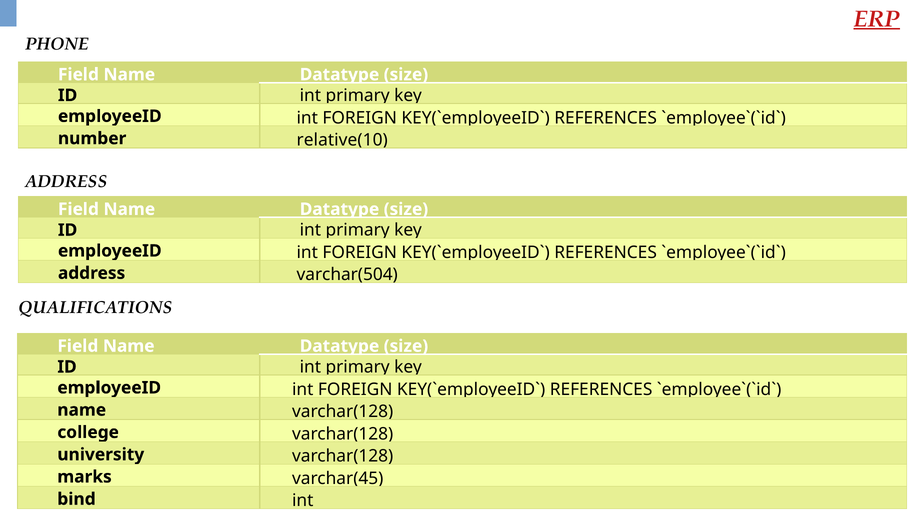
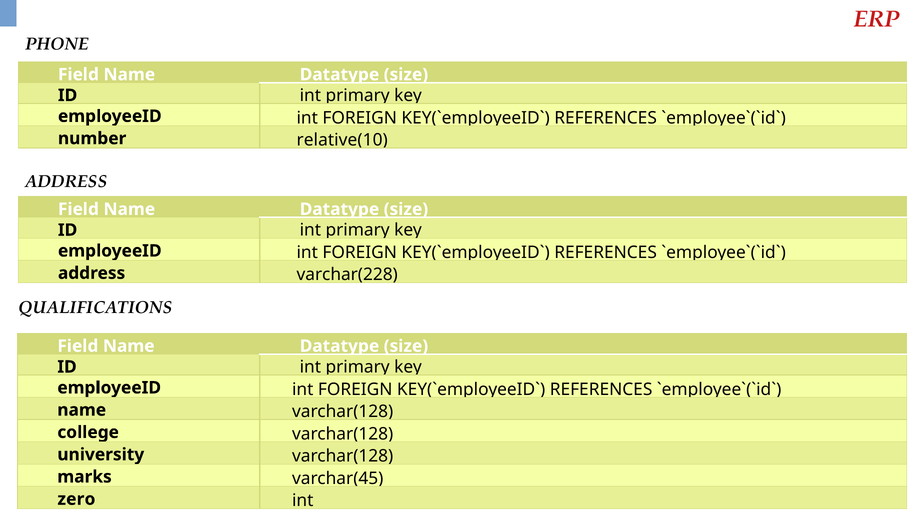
ERP underline: present -> none
varchar(504: varchar(504 -> varchar(228
bind: bind -> zero
